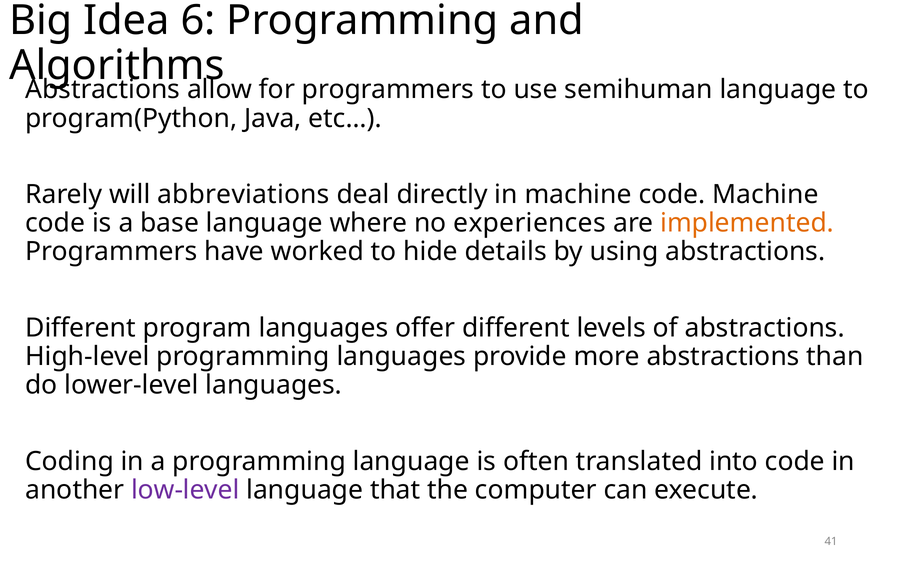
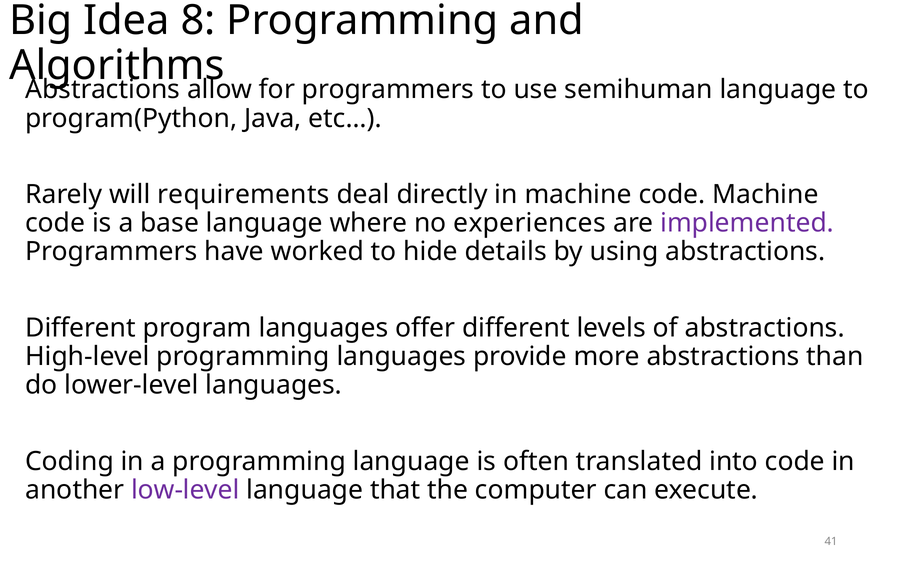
6: 6 -> 8
abbreviations: abbreviations -> requirements
implemented colour: orange -> purple
